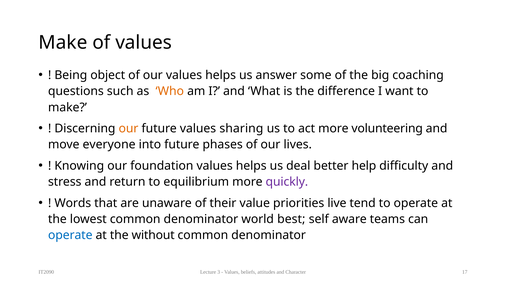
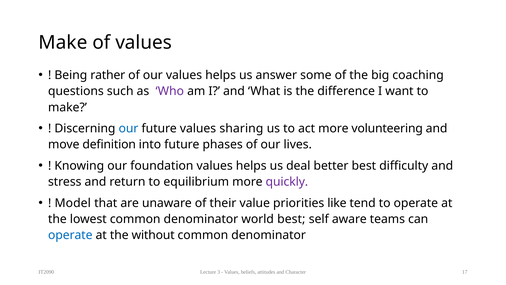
object: object -> rather
Who colour: orange -> purple
our at (129, 128) colour: orange -> blue
everyone: everyone -> definition
better help: help -> best
Words: Words -> Model
live: live -> like
